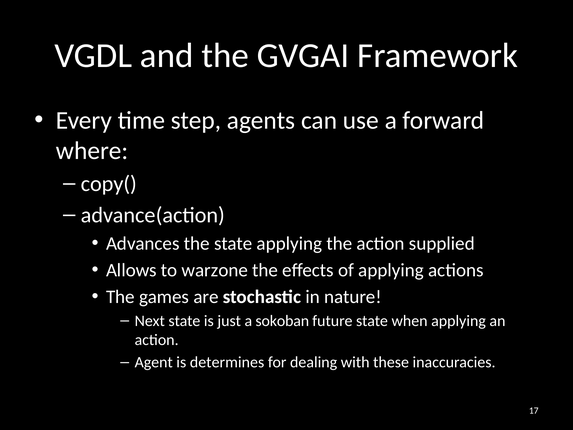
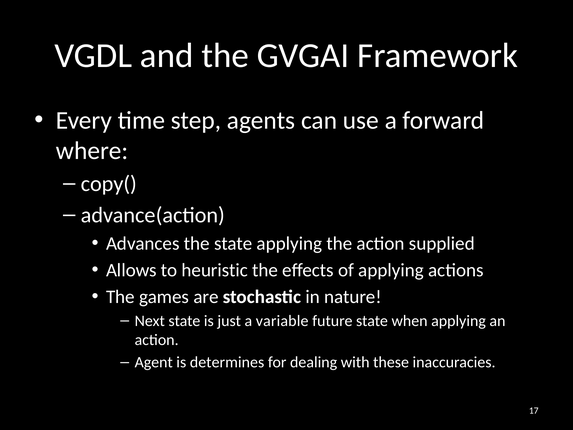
warzone: warzone -> heuristic
sokoban: sokoban -> variable
